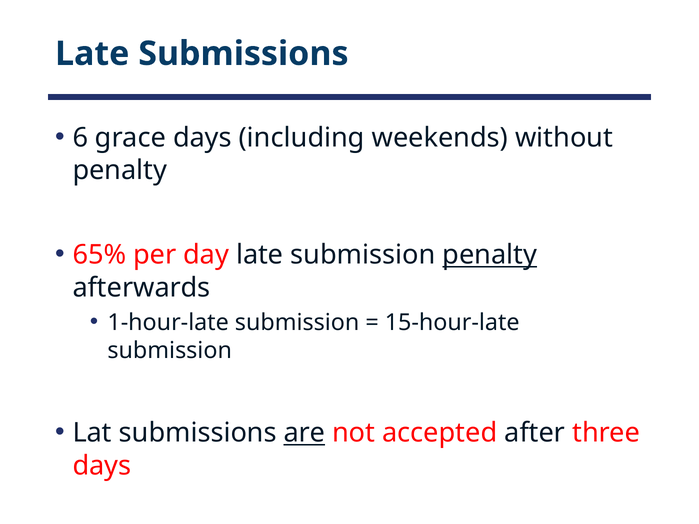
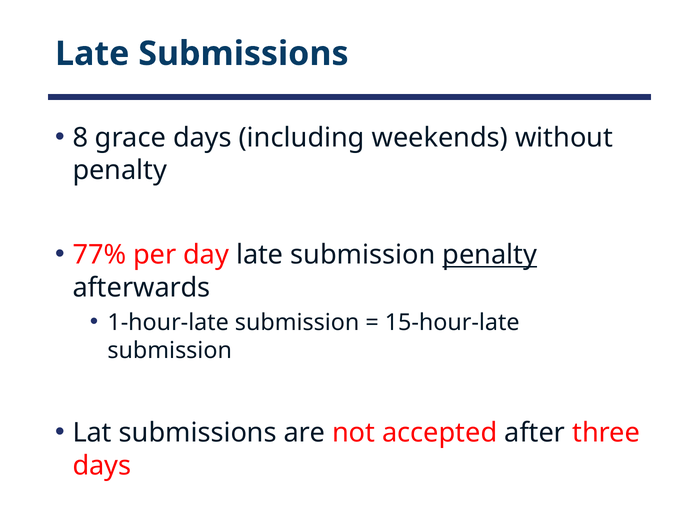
6: 6 -> 8
65%: 65% -> 77%
are underline: present -> none
